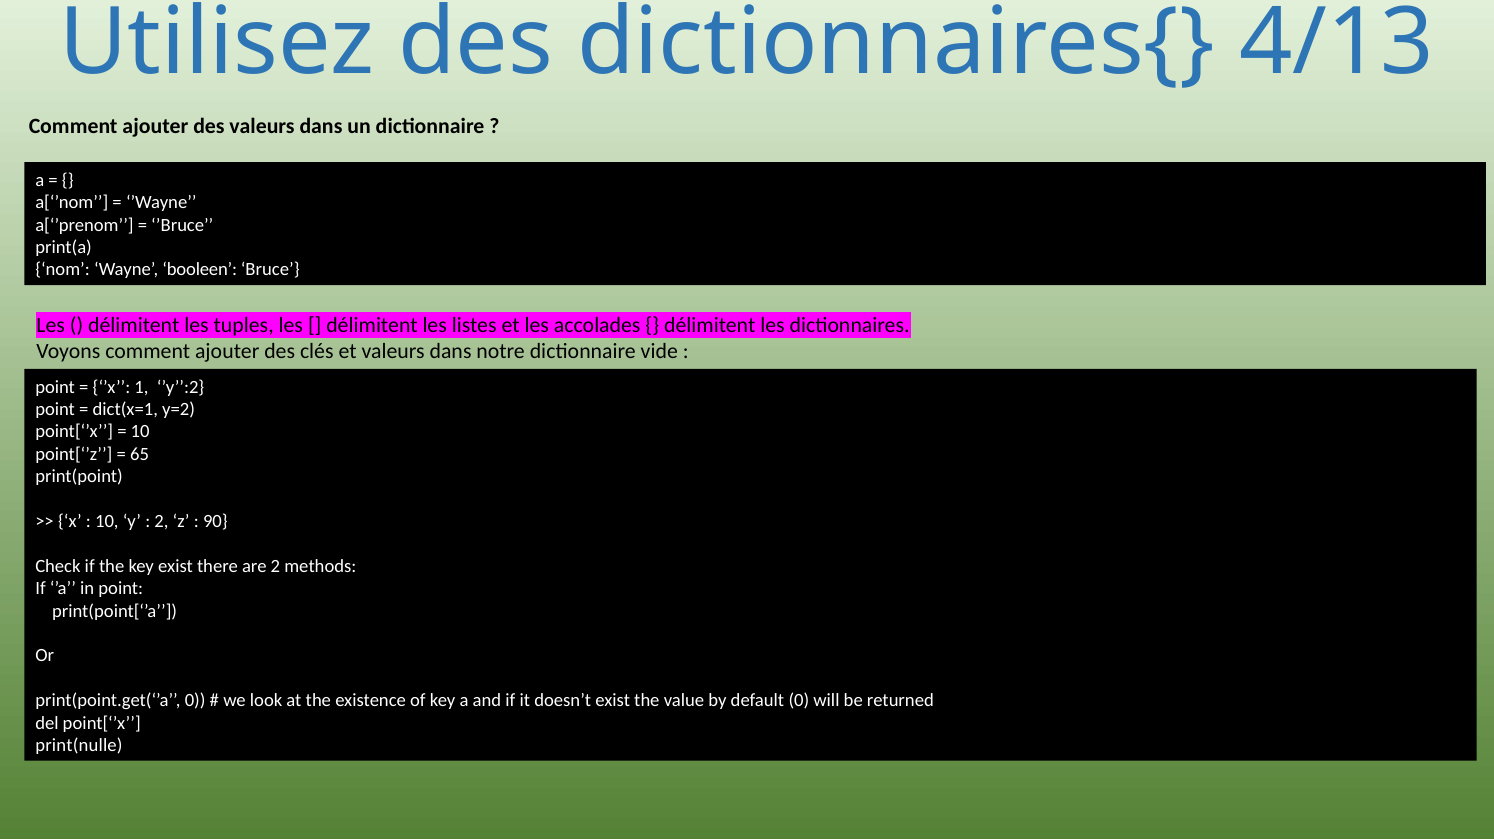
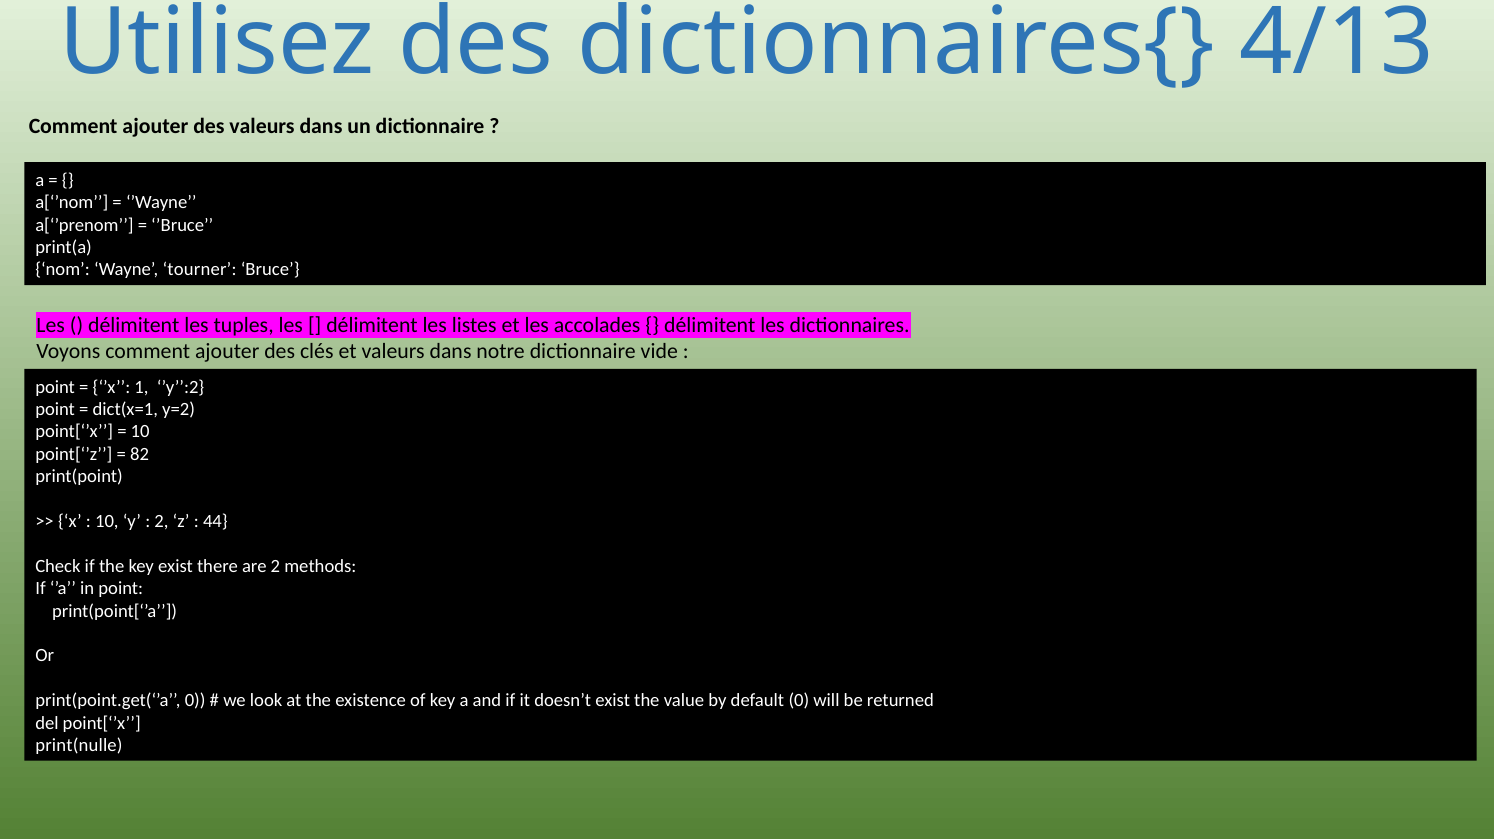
booleen: booleen -> tourner
65: 65 -> 82
90: 90 -> 44
